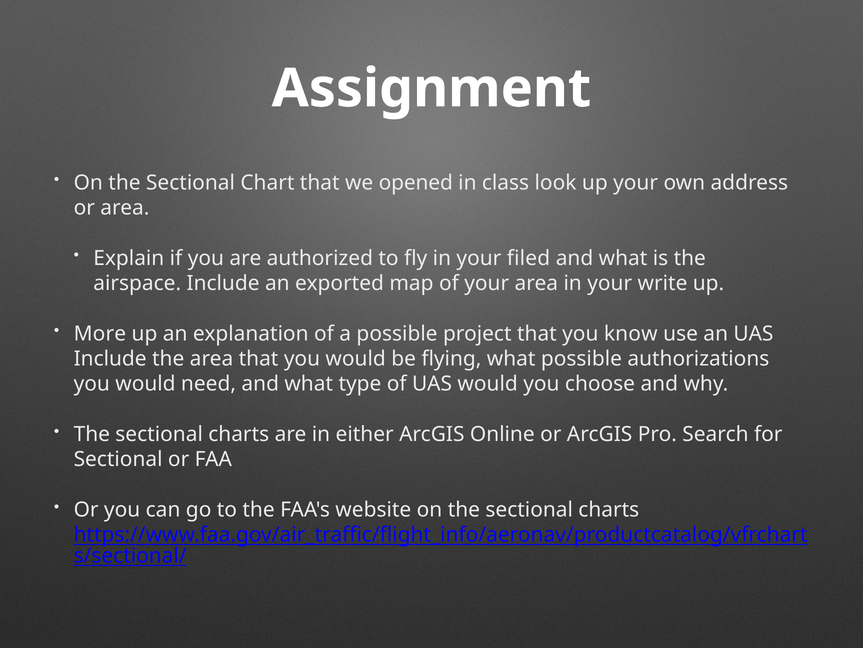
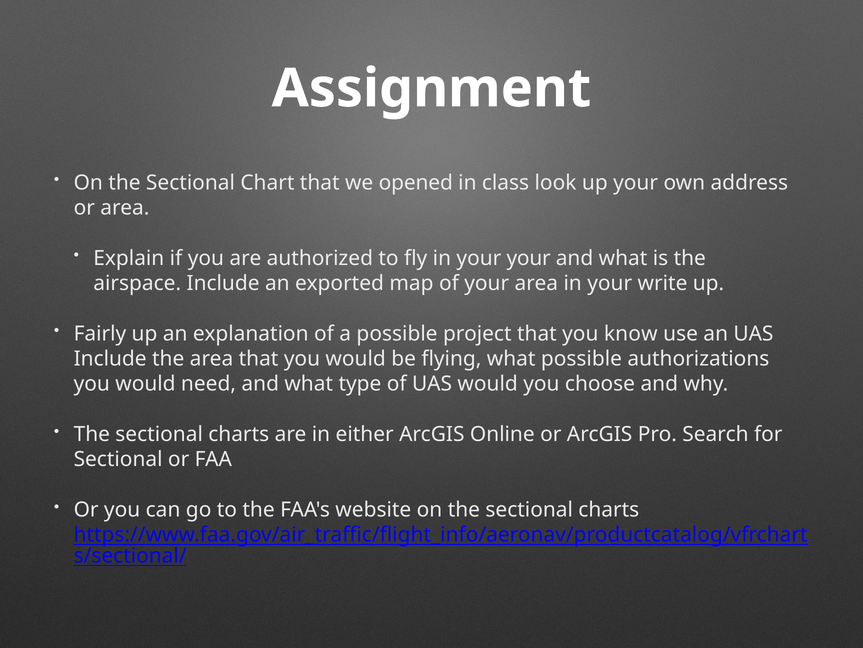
your filed: filed -> your
More: More -> Fairly
